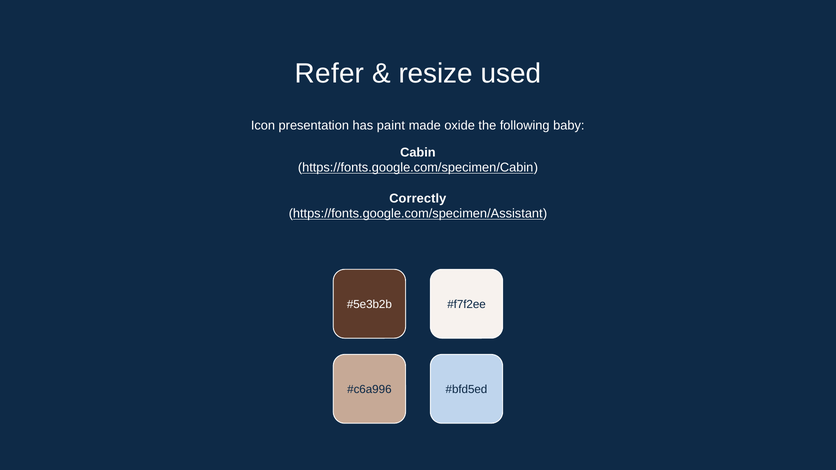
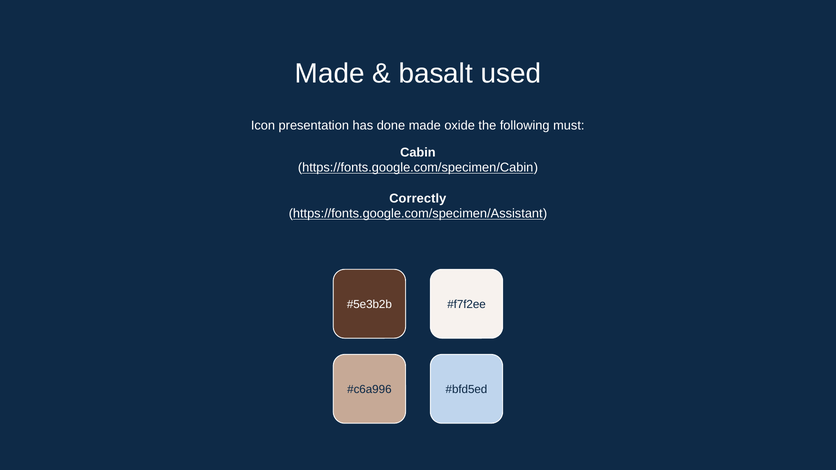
Refer at (330, 74): Refer -> Made
resize: resize -> basalt
paint: paint -> done
baby: baby -> must
